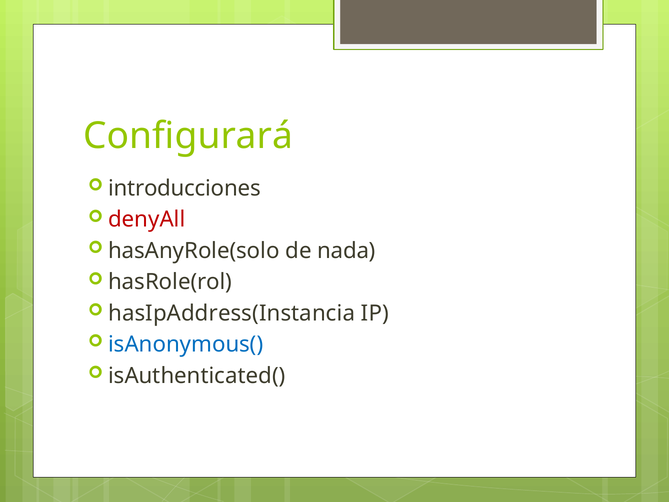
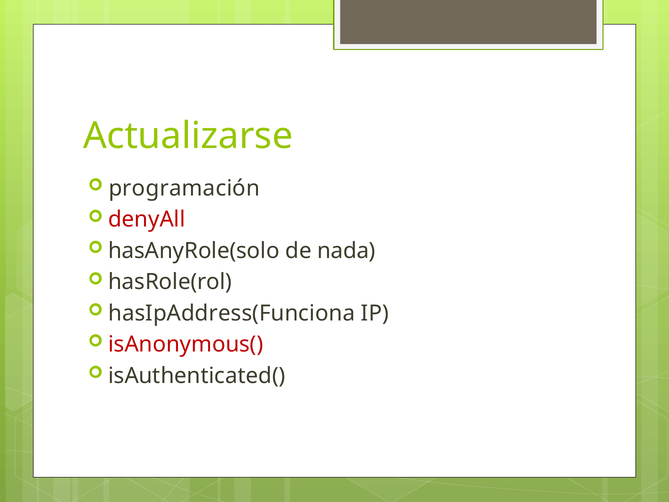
Configurará: Configurará -> Actualizarse
introducciones: introducciones -> programación
hasIpAddress(Instancia: hasIpAddress(Instancia -> hasIpAddress(Funciona
isAnonymous( colour: blue -> red
